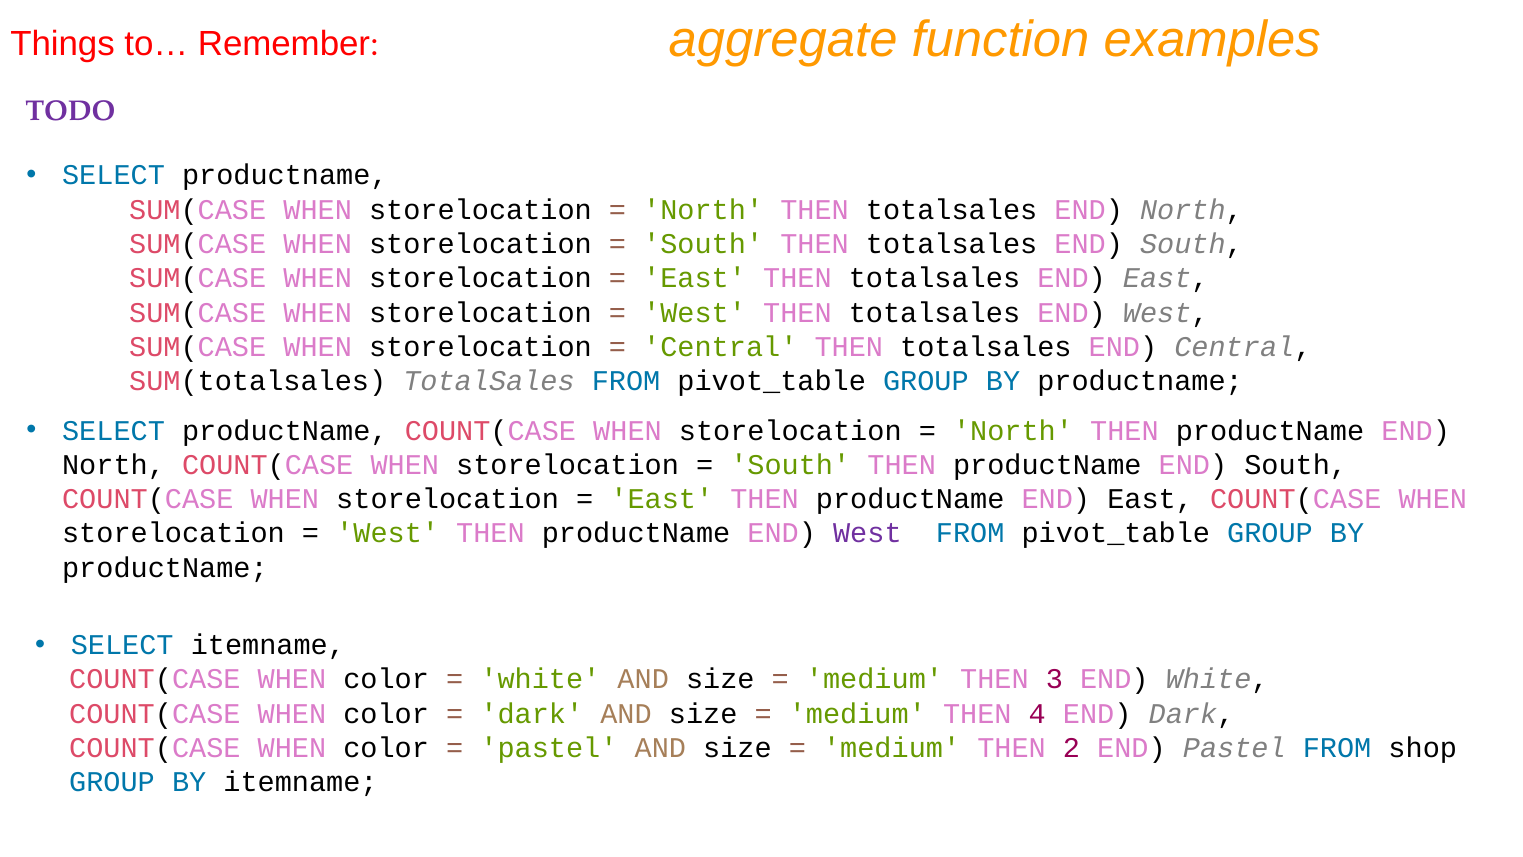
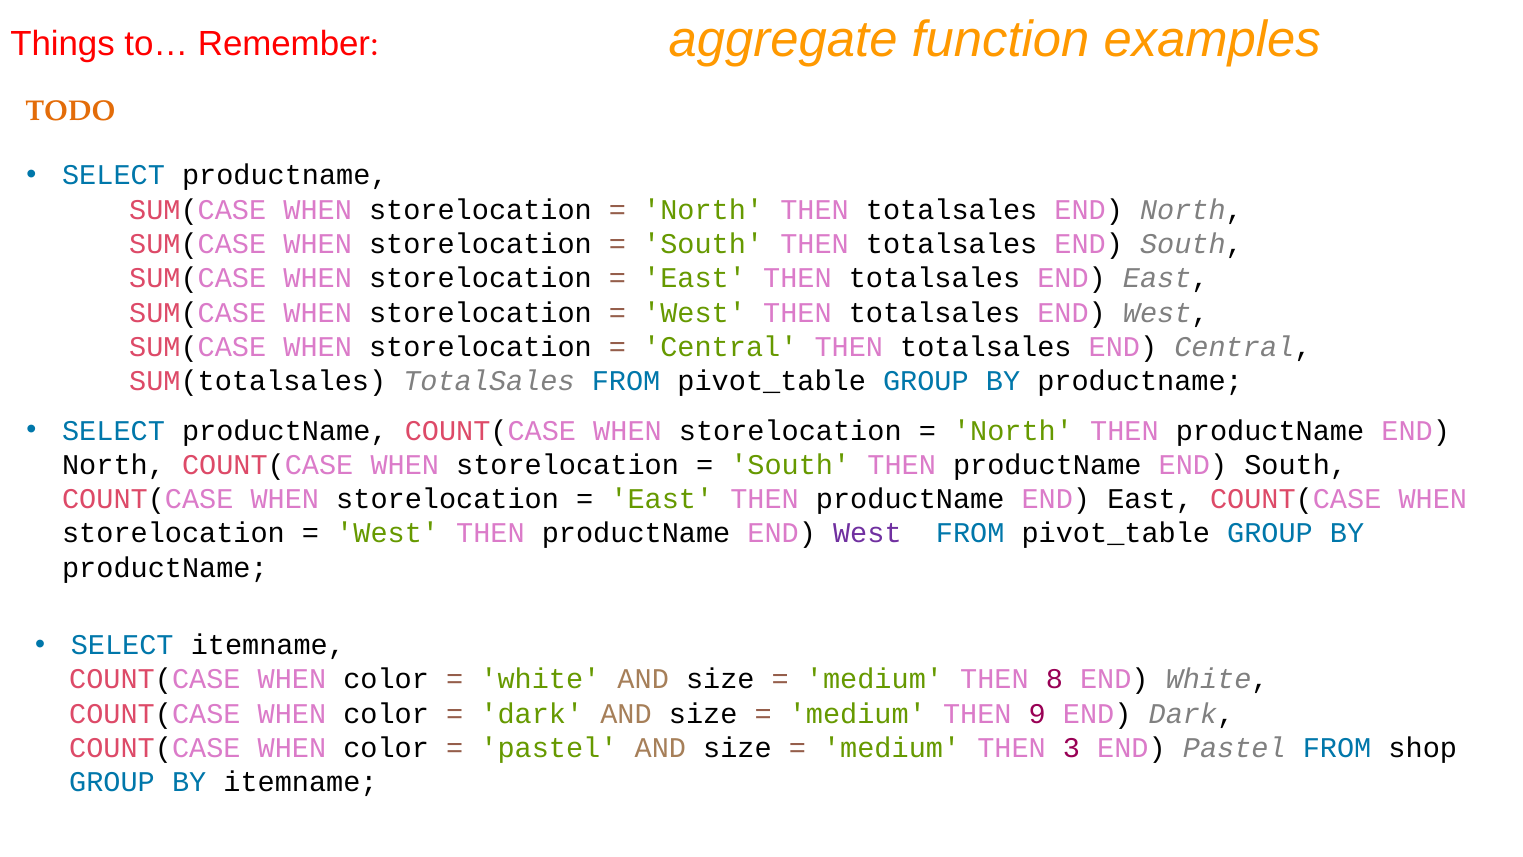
TODO colour: purple -> orange
3: 3 -> 8
4: 4 -> 9
2: 2 -> 3
